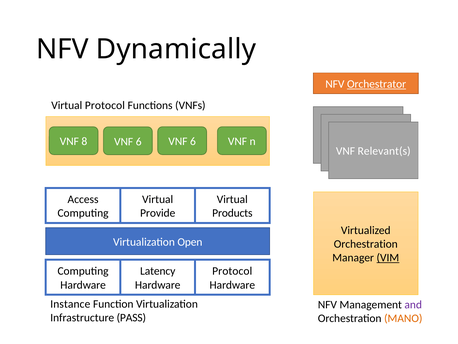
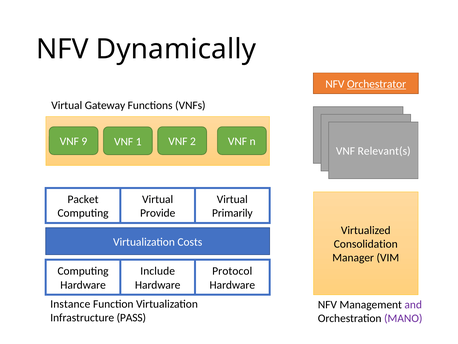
Virtual Protocol: Protocol -> Gateway
8: 8 -> 9
6 at (139, 141): 6 -> 1
6 at (193, 141): 6 -> 2
Access: Access -> Packet
Products: Products -> Primarily
Open: Open -> Costs
Orchestration at (366, 244): Orchestration -> Consolidation
VIM underline: present -> none
Latency: Latency -> Include
MANO colour: orange -> purple
